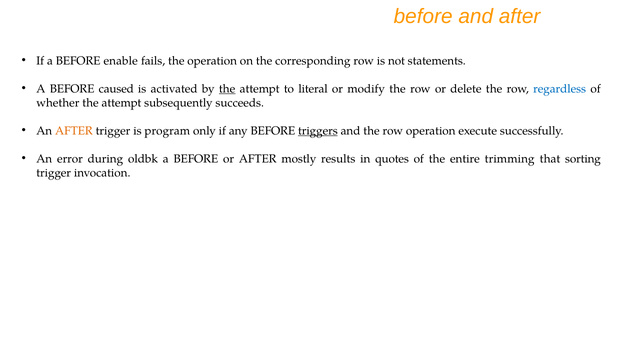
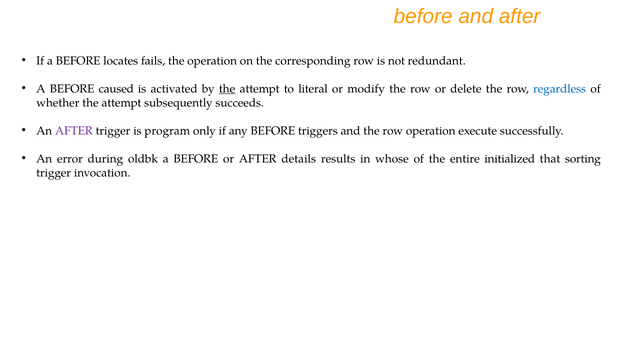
enable: enable -> locates
statements: statements -> redundant
AFTER at (74, 131) colour: orange -> purple
triggers underline: present -> none
mostly: mostly -> details
quotes: quotes -> whose
trimming: trimming -> initialized
